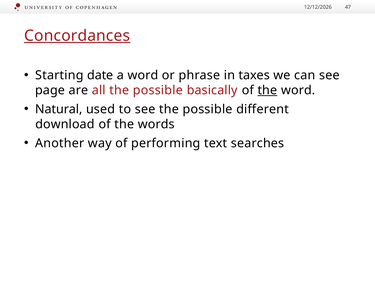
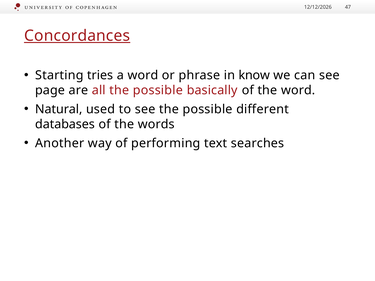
date: date -> tries
taxes: taxes -> know
the at (267, 90) underline: present -> none
download: download -> databases
